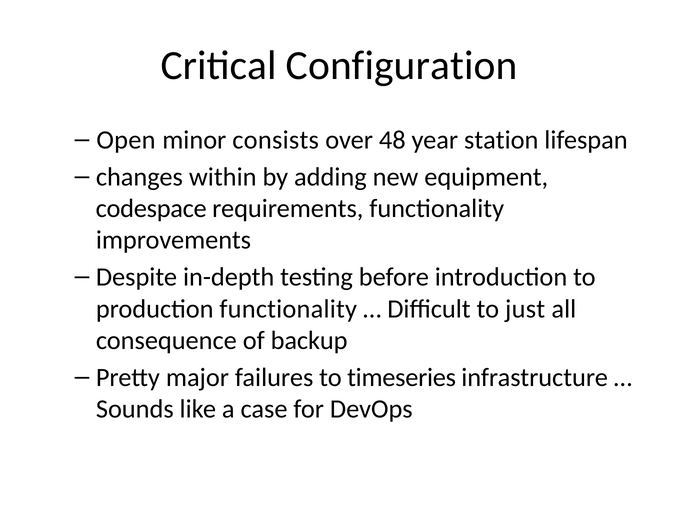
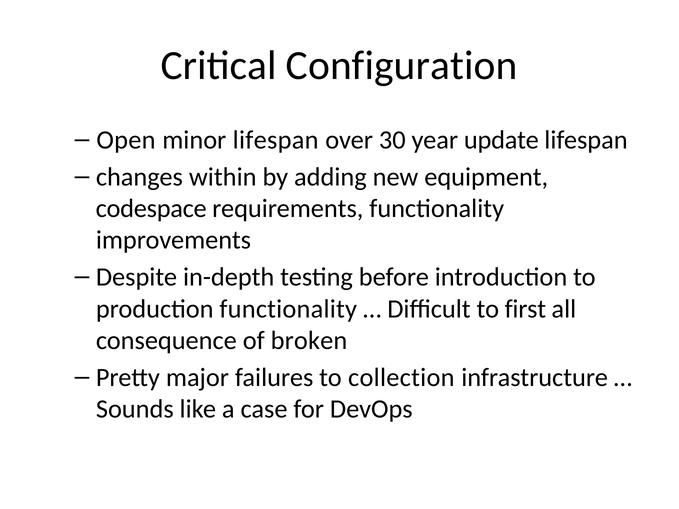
minor consists: consists -> lifespan
48: 48 -> 30
station: station -> update
just: just -> first
backup: backup -> broken
timeseries: timeseries -> collection
